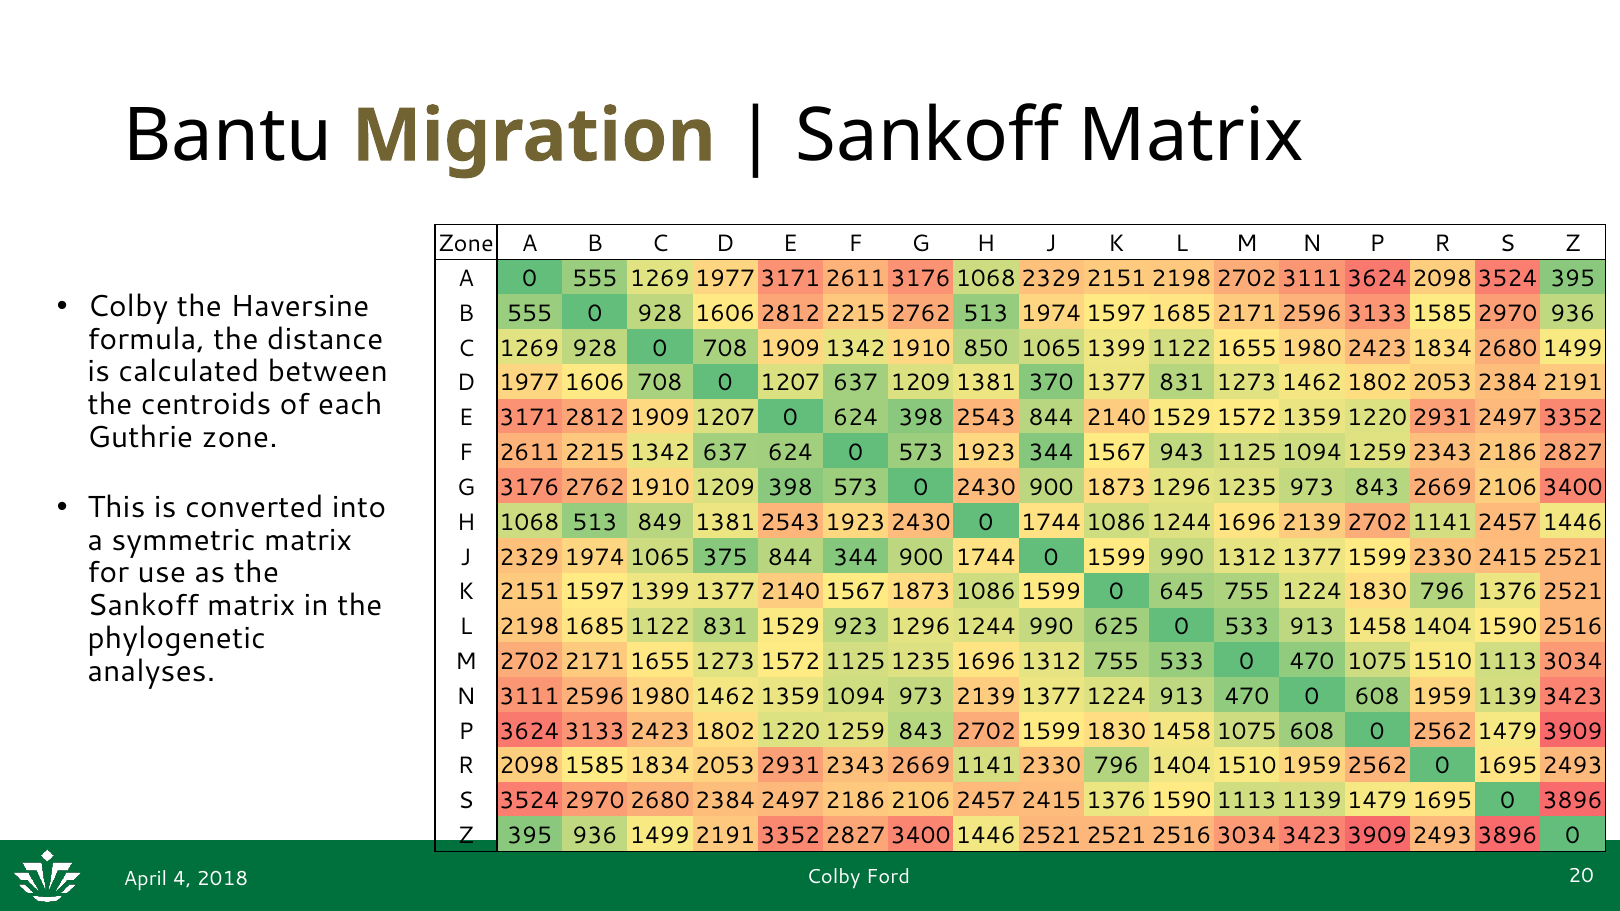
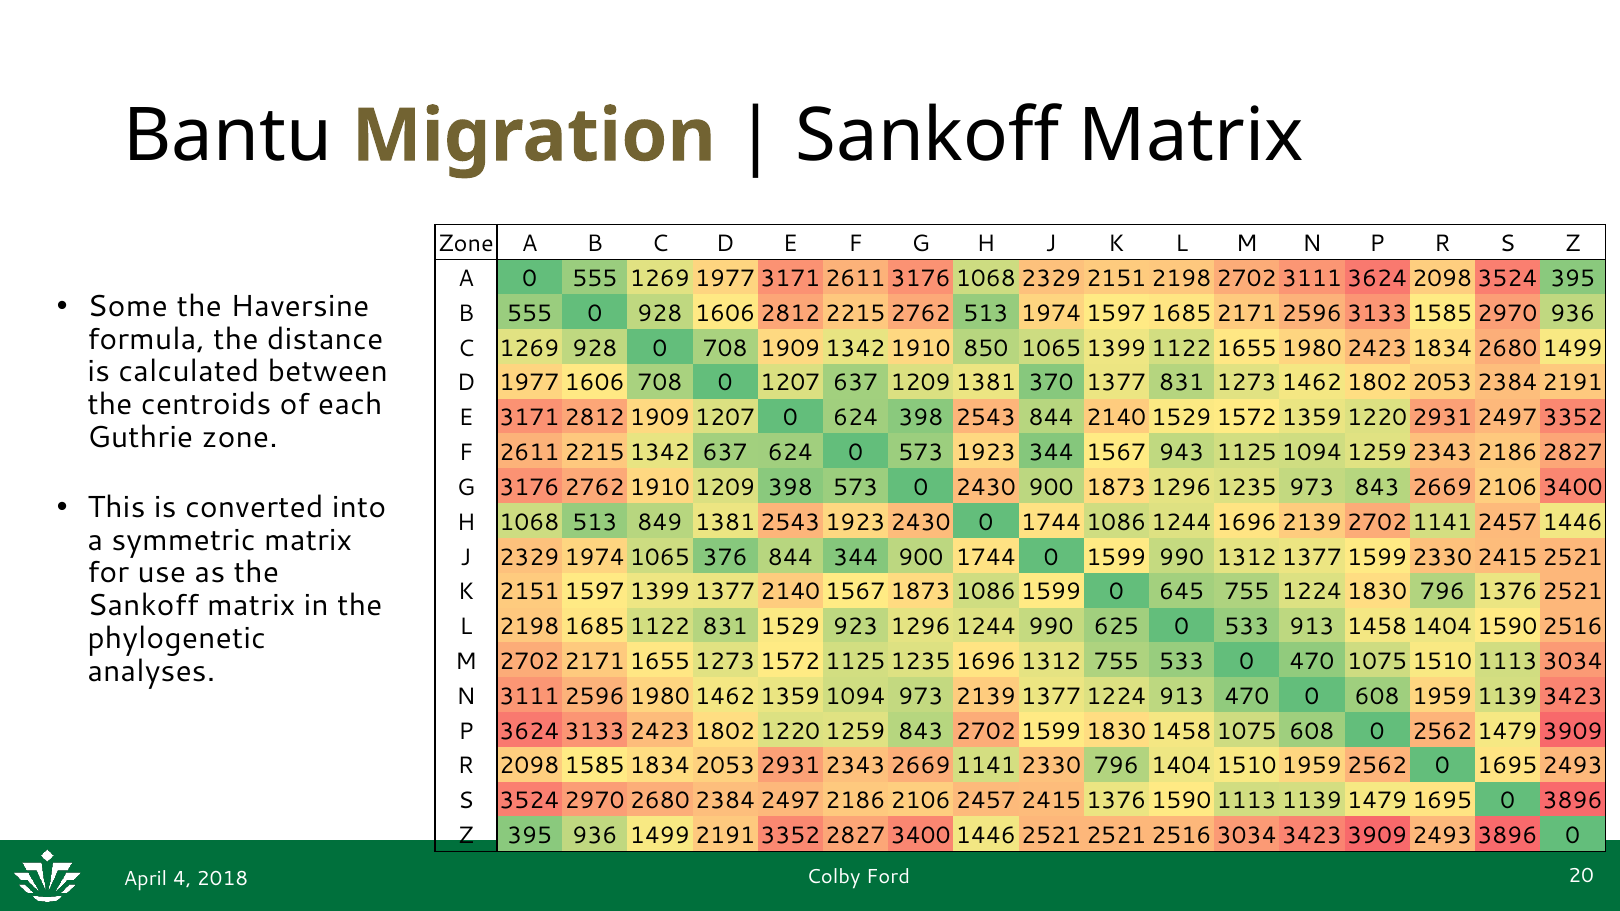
Colby at (128, 306): Colby -> Some
375: 375 -> 376
